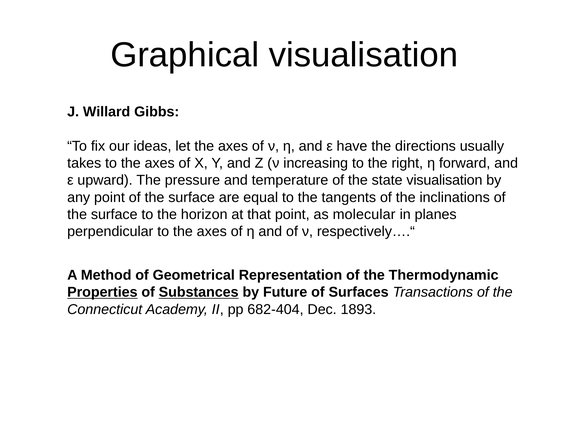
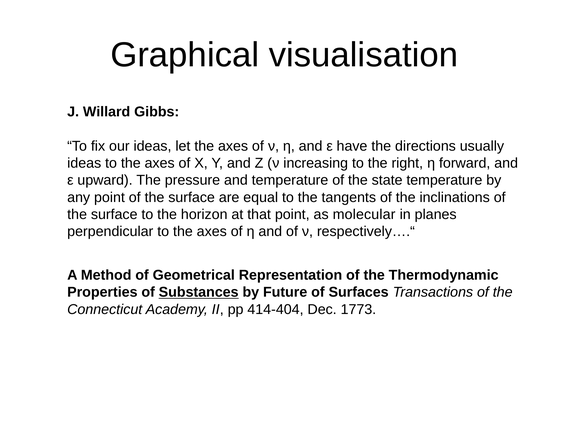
takes at (84, 163): takes -> ideas
state visualisation: visualisation -> temperature
Properties underline: present -> none
682-404: 682-404 -> 414-404
1893: 1893 -> 1773
